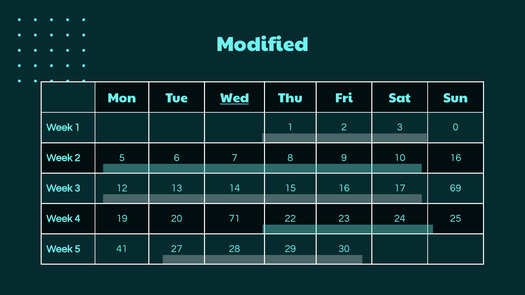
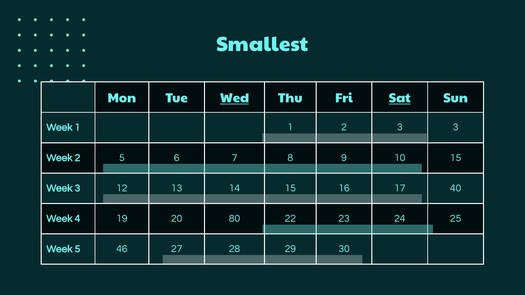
Modified: Modified -> Smallest
Sat underline: none -> present
0 at (456, 127): 0 -> 3
16 at (456, 158): 16 -> 15
69: 69 -> 40
71: 71 -> 80
41: 41 -> 46
